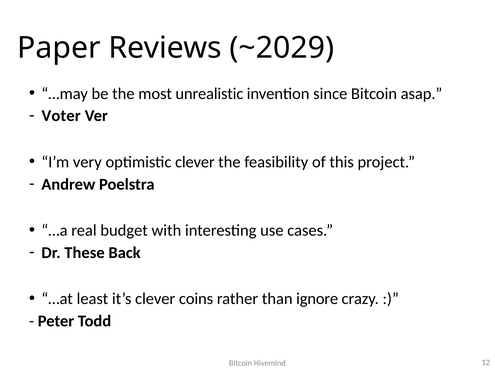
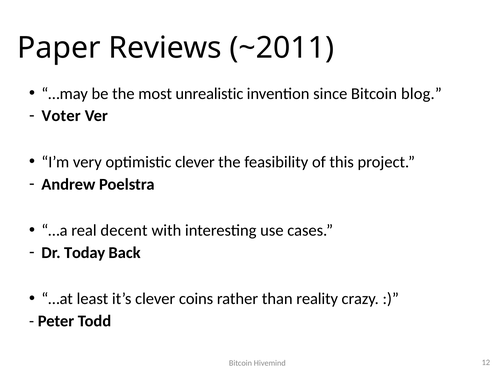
~2029: ~2029 -> ~2011
asap: asap -> blog
budget: budget -> decent
These: These -> Today
ignore: ignore -> reality
